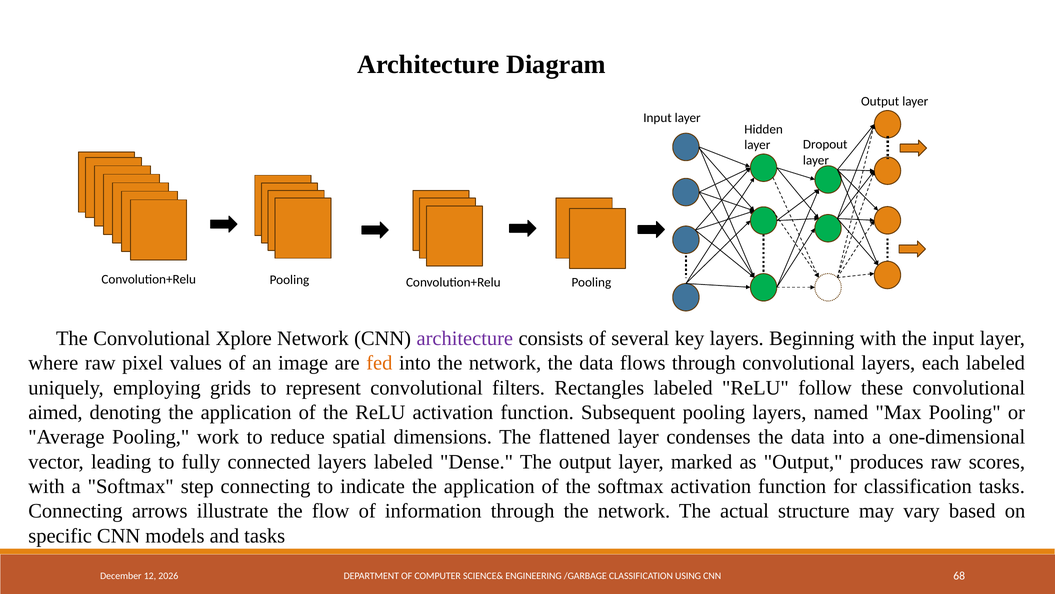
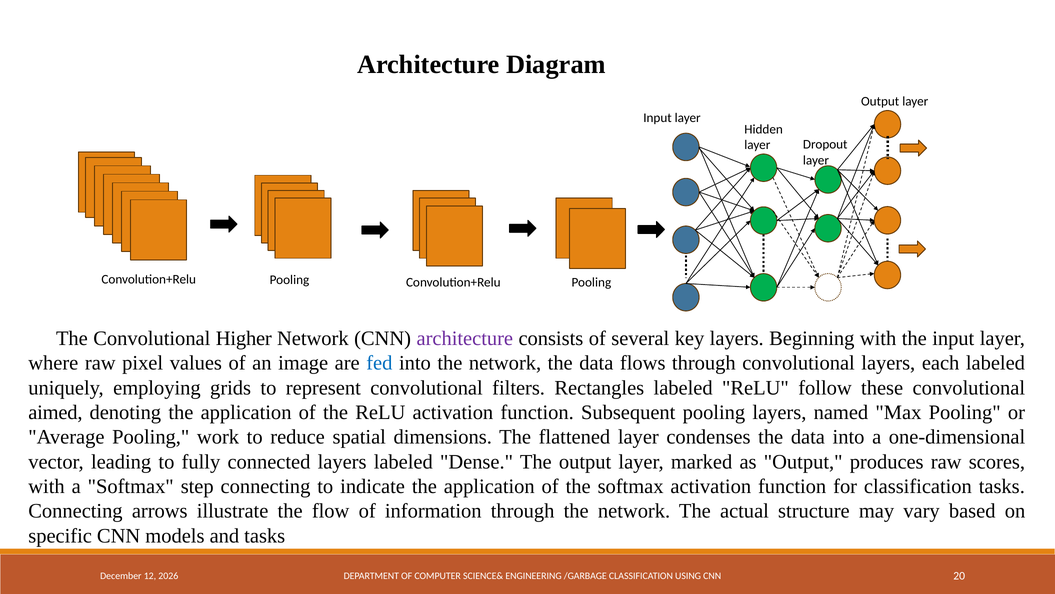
Xplore: Xplore -> Higher
fed colour: orange -> blue
68: 68 -> 20
